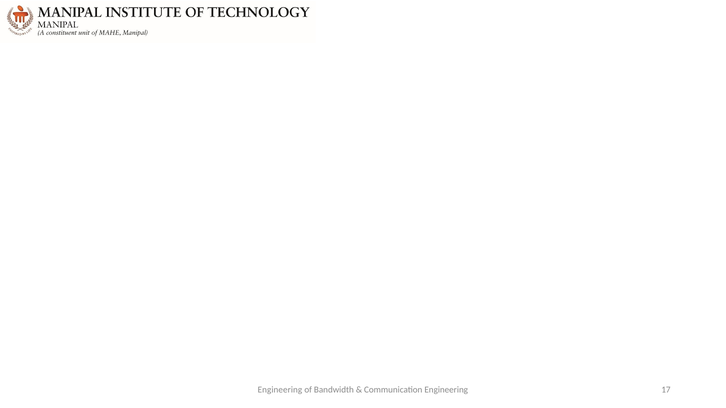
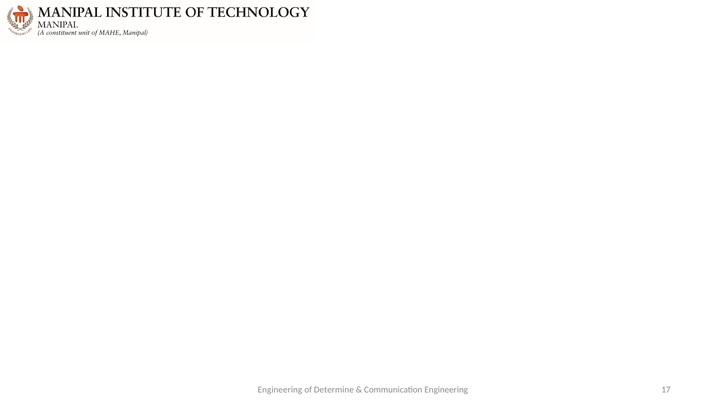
Bandwidth: Bandwidth -> Determine
